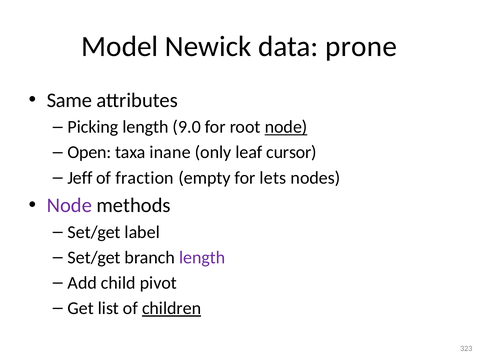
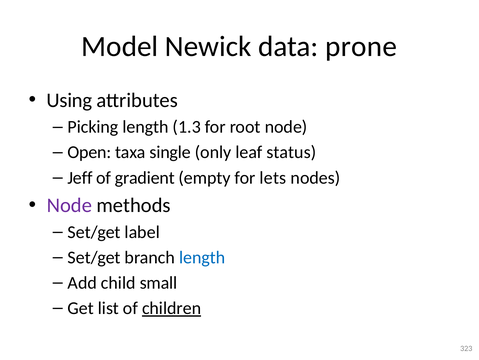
Same: Same -> Using
9.0: 9.0 -> 1.3
node at (286, 127) underline: present -> none
inane: inane -> single
cursor: cursor -> status
fraction: fraction -> gradient
length at (202, 257) colour: purple -> blue
pivot: pivot -> small
